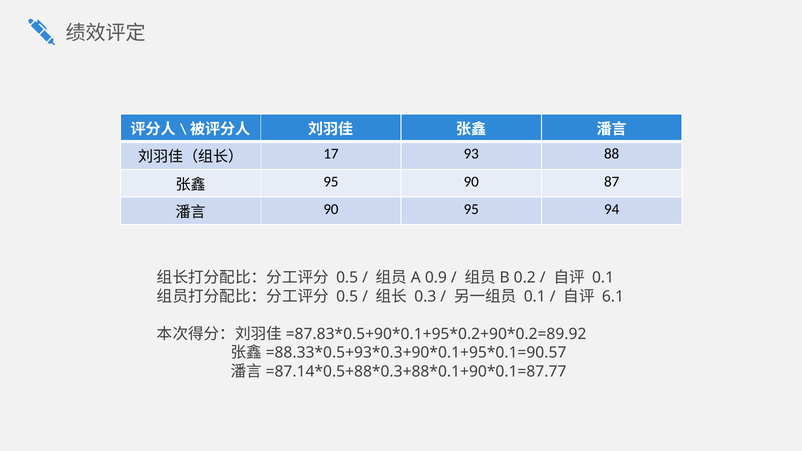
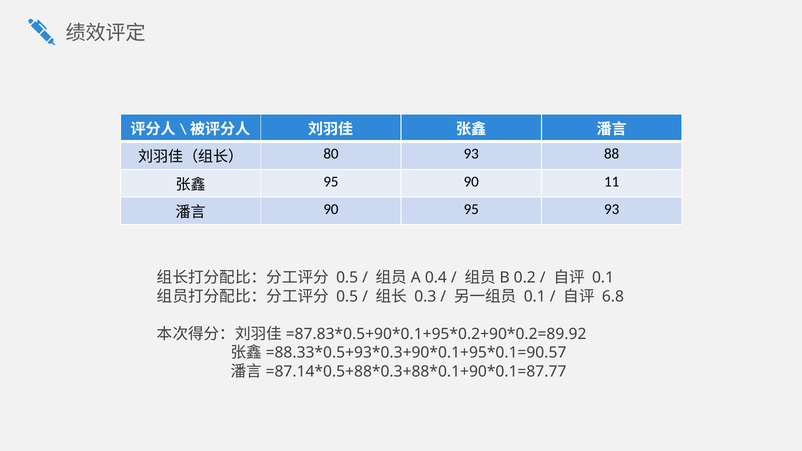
17: 17 -> 80
87: 87 -> 11
95 94: 94 -> 93
0.9: 0.9 -> 0.4
6.1: 6.1 -> 6.8
